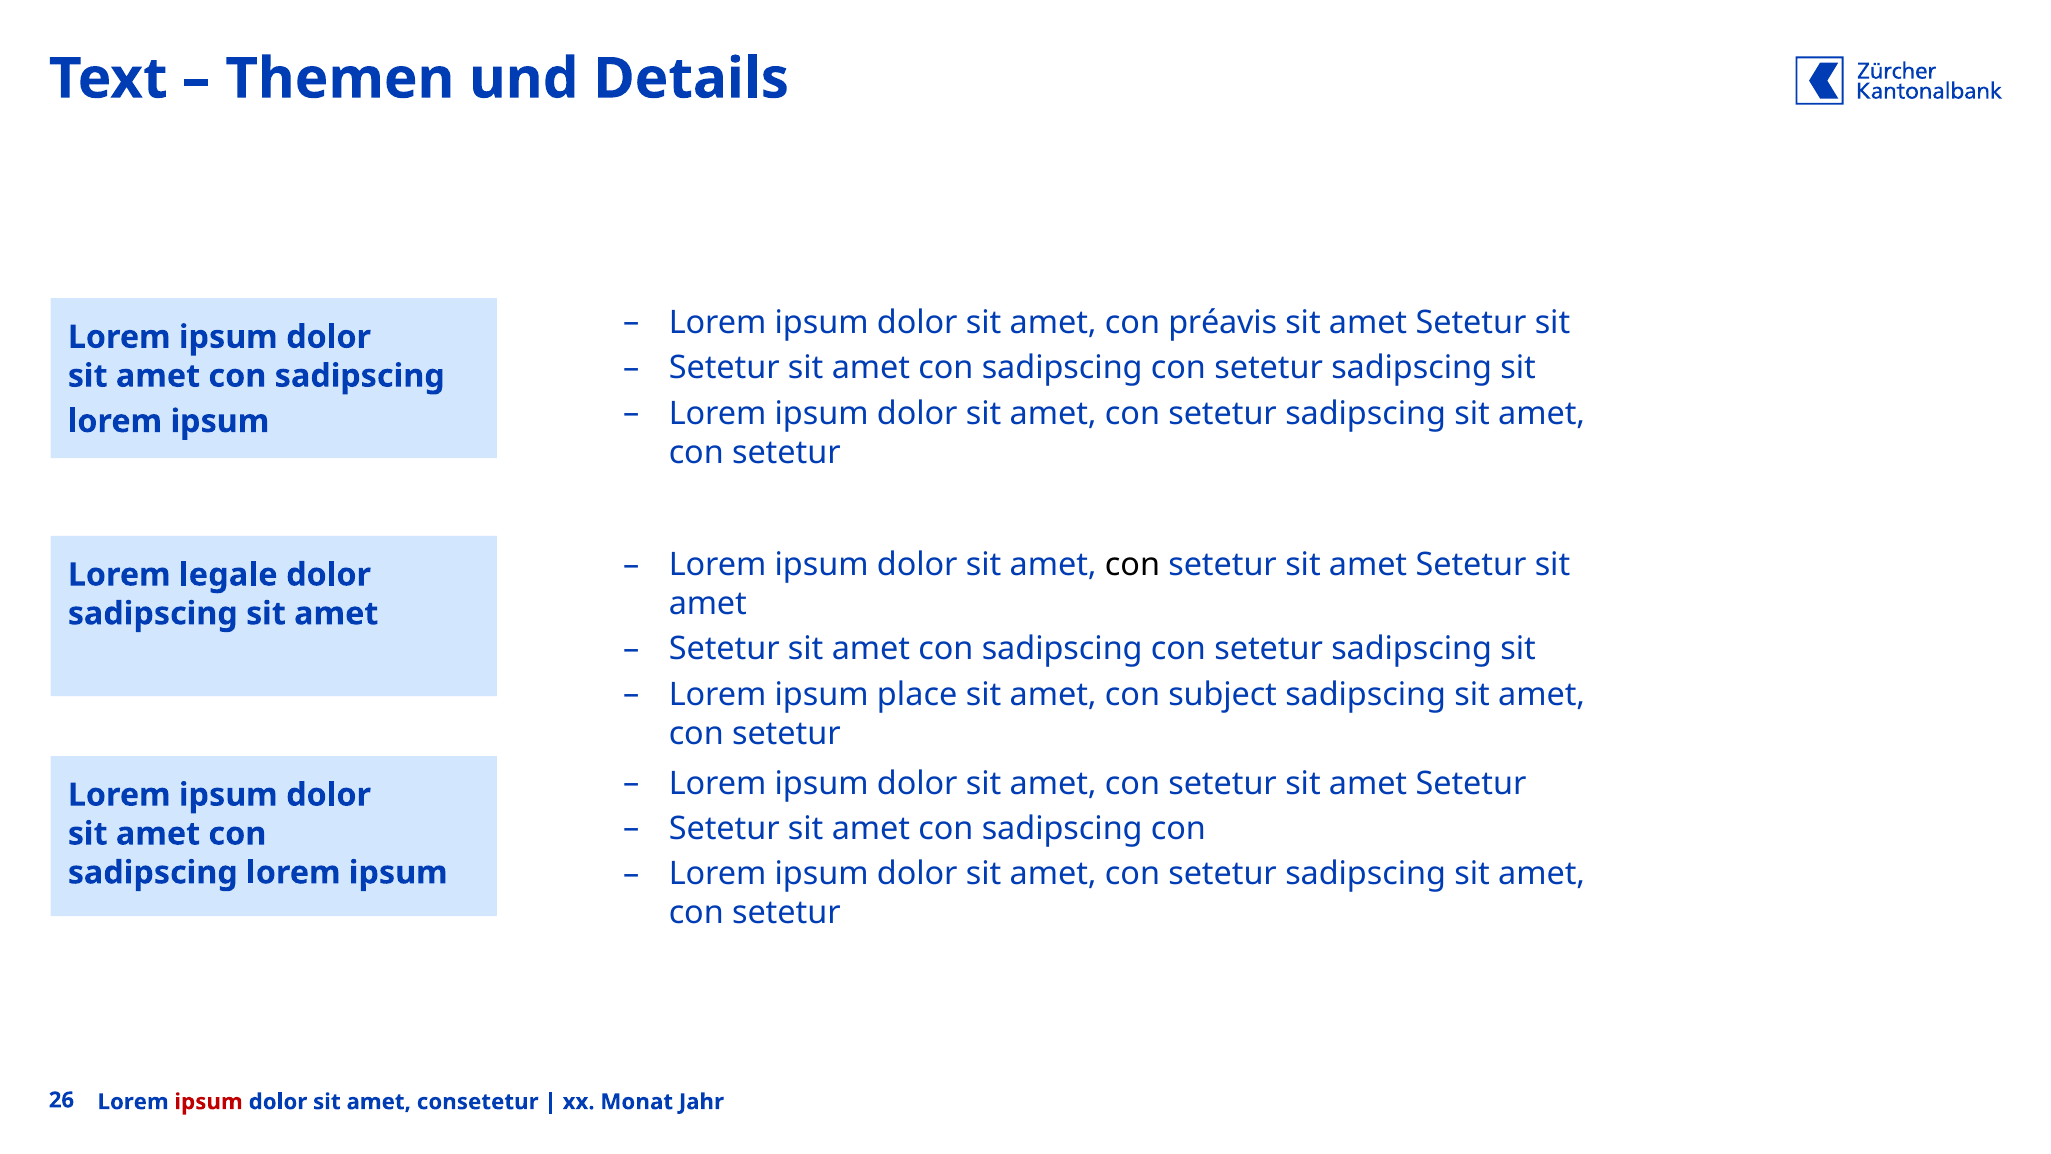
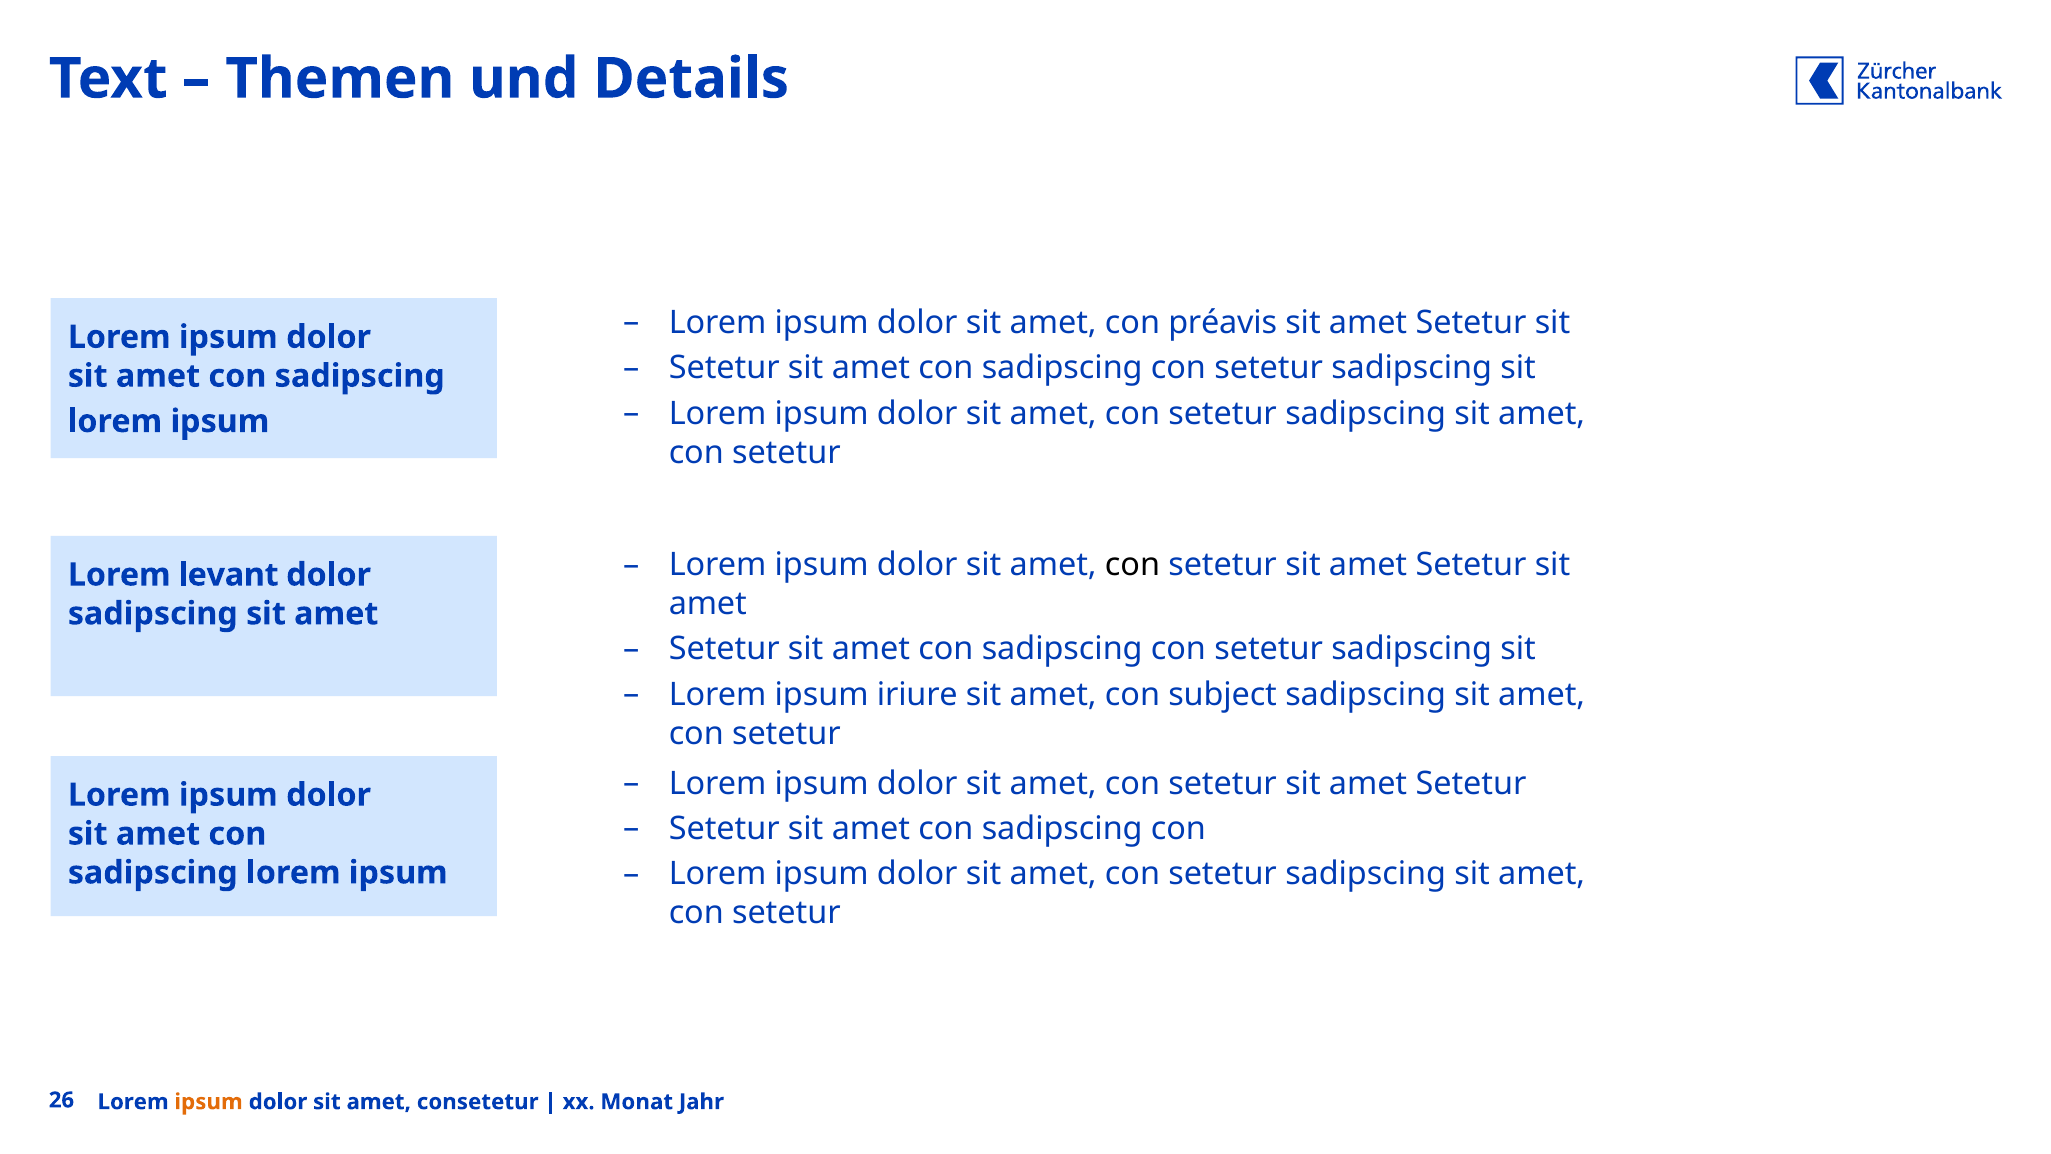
legale: legale -> levant
place: place -> iriure
ipsum at (209, 1102) colour: red -> orange
